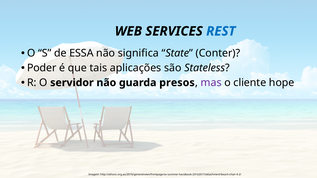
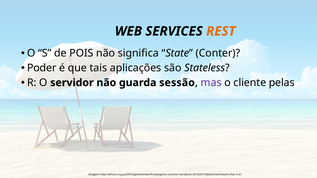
REST colour: blue -> orange
ESSA: ESSA -> POIS
presos: presos -> sessão
hope: hope -> pelas
